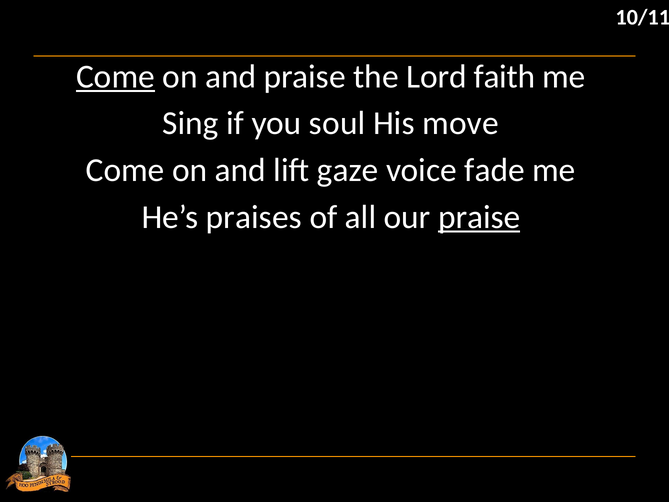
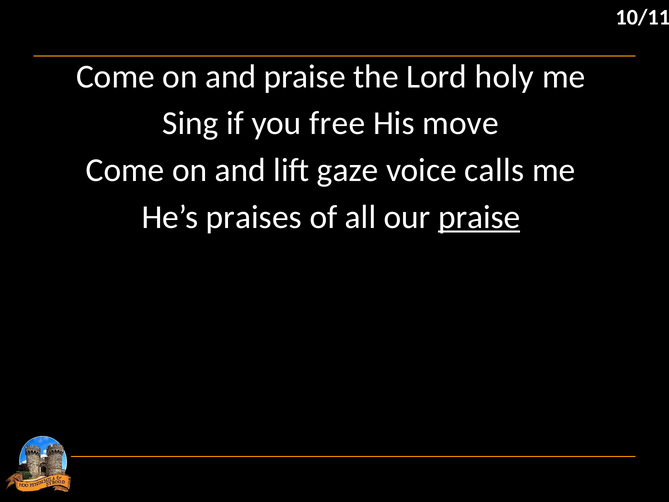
Come at (115, 76) underline: present -> none
faith: faith -> holy
soul: soul -> free
fade: fade -> calls
